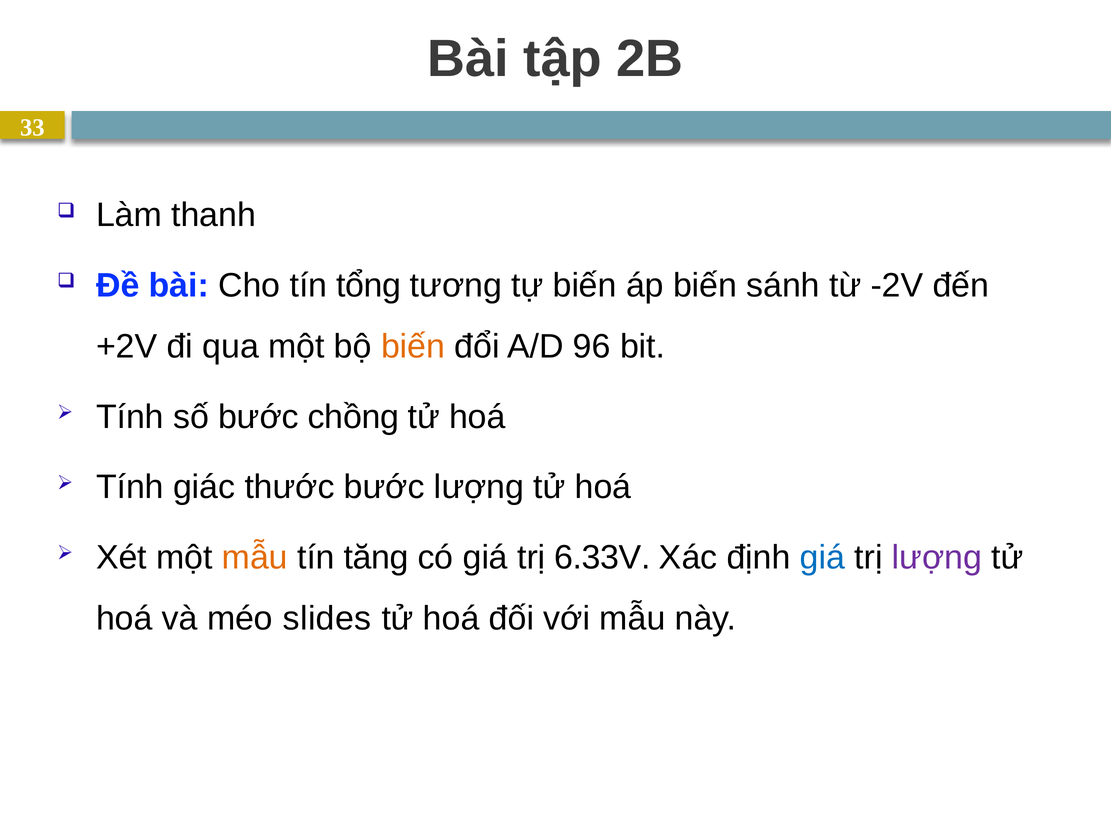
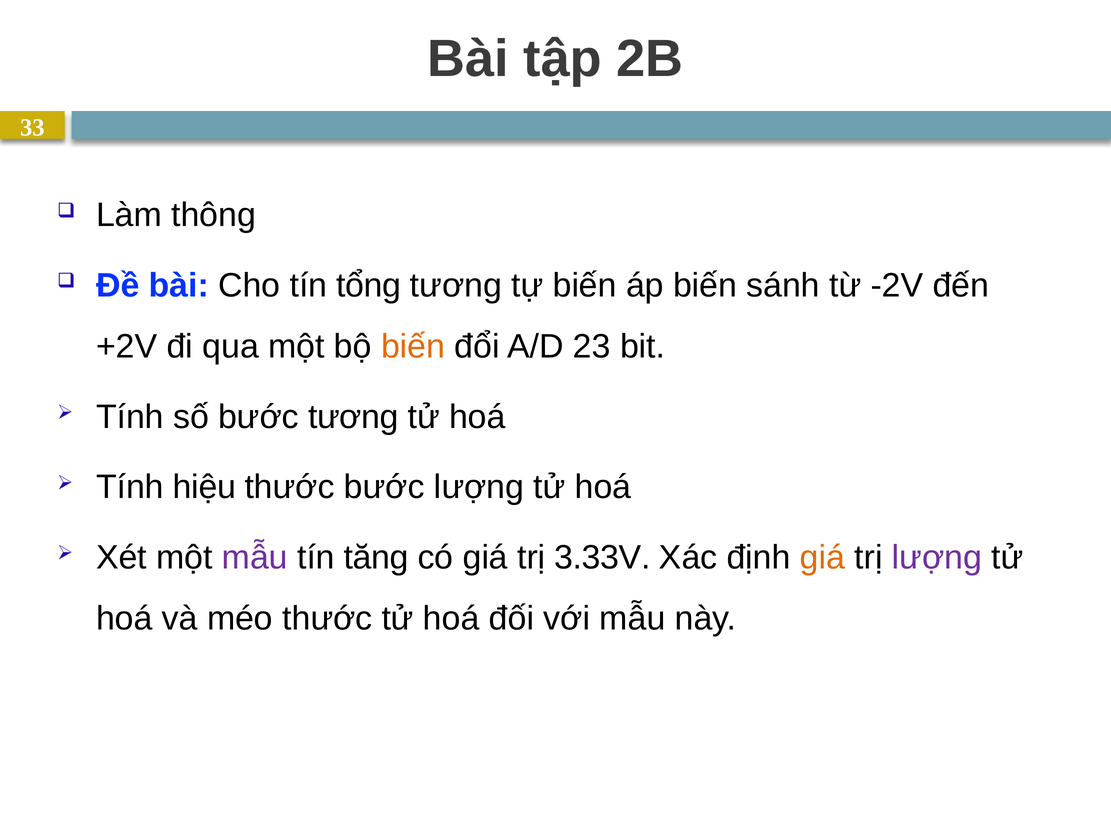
thanh: thanh -> thông
96: 96 -> 23
bước chồng: chồng -> tương
giác: giác -> hiệu
mẫu at (255, 558) colour: orange -> purple
6.33V: 6.33V -> 3.33V
giá at (822, 558) colour: blue -> orange
méo slides: slides -> thước
